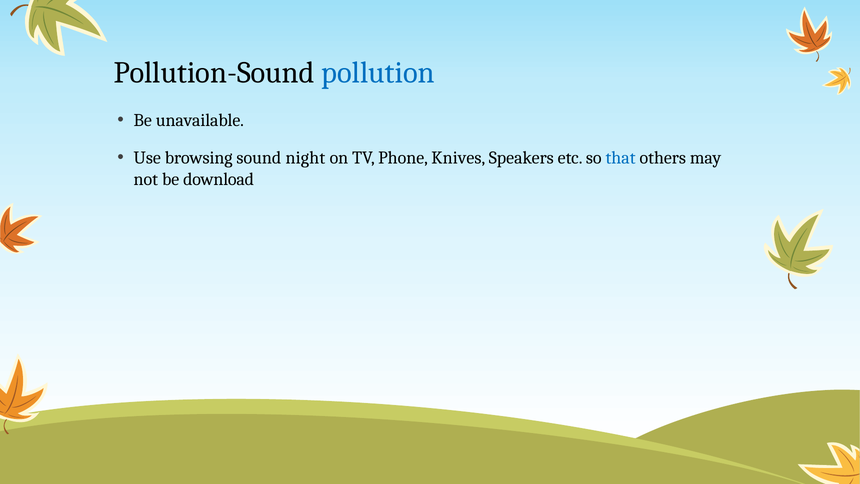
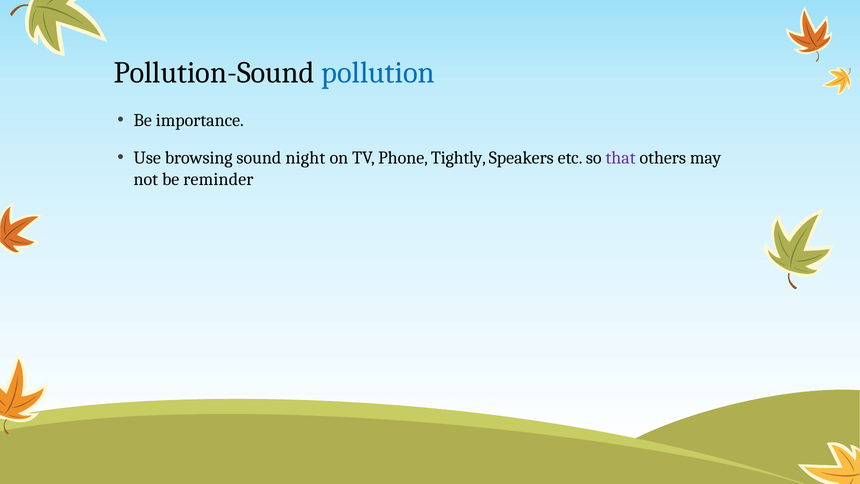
unavailable: unavailable -> importance
Knives: Knives -> Tightly
that colour: blue -> purple
download: download -> reminder
